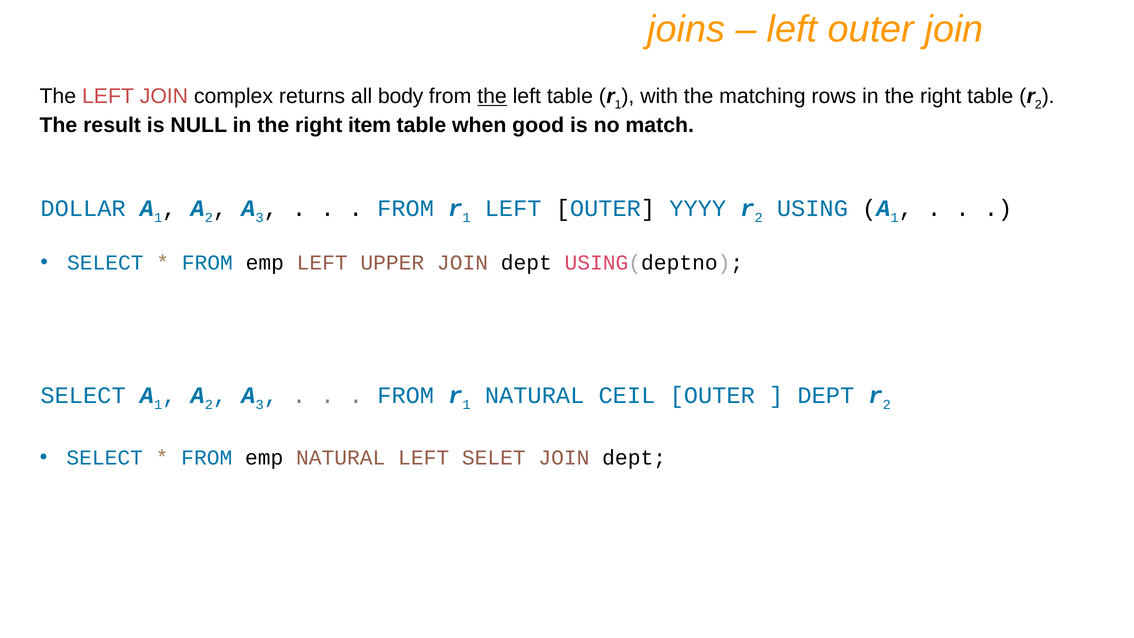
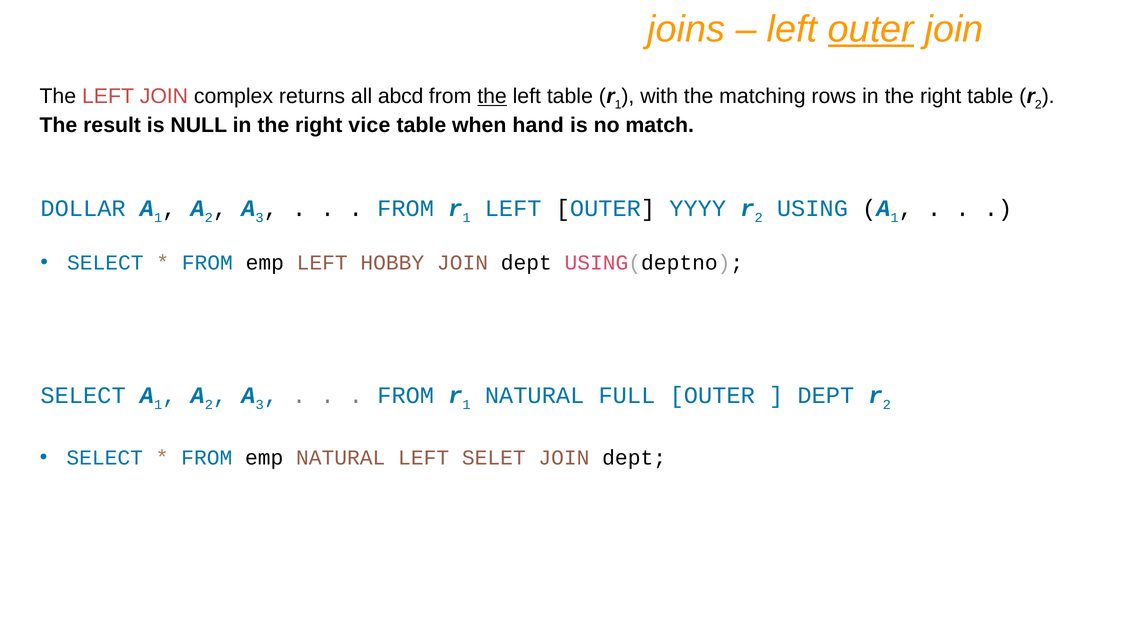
outer at (871, 30) underline: none -> present
body: body -> abcd
item: item -> vice
good: good -> hand
UPPER: UPPER -> HOBBY
CEIL: CEIL -> FULL
